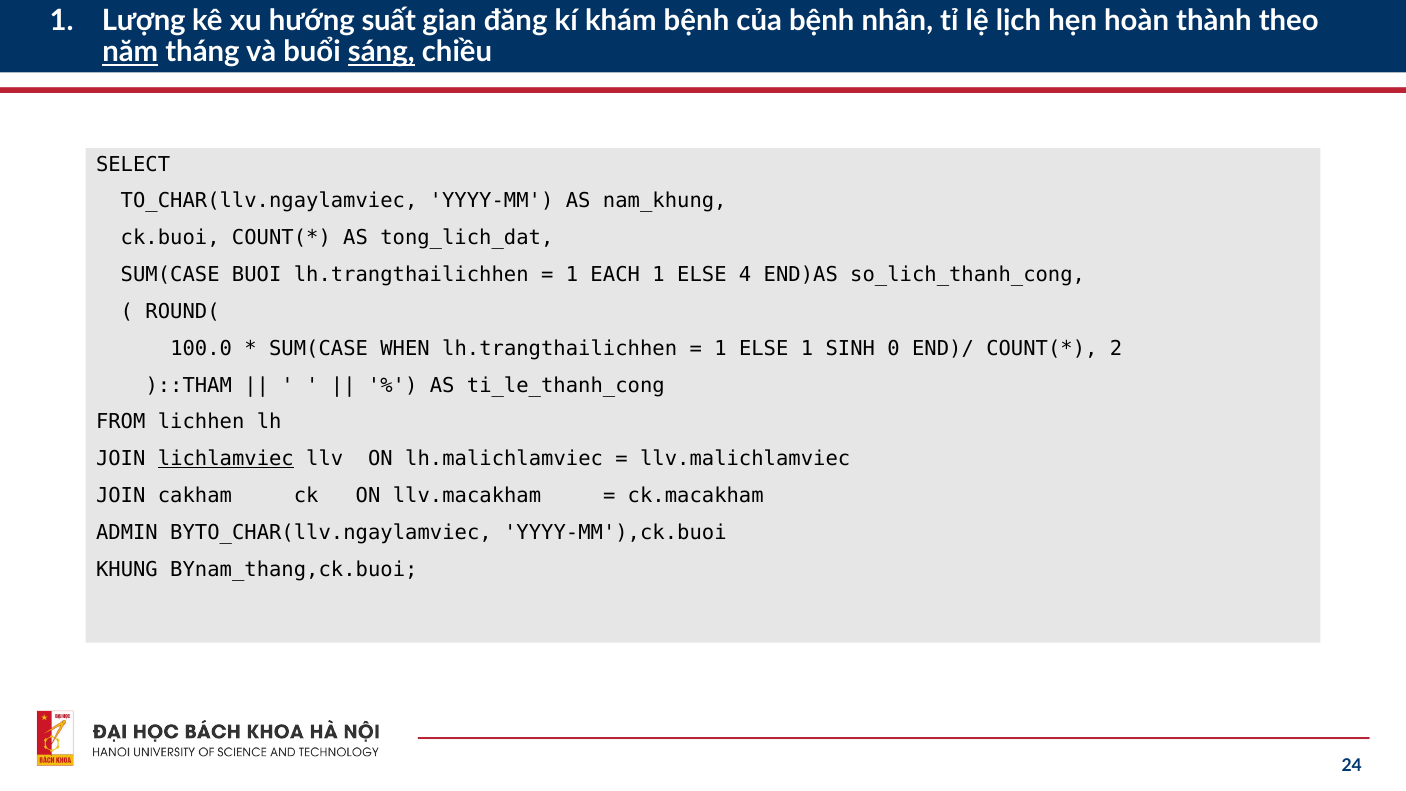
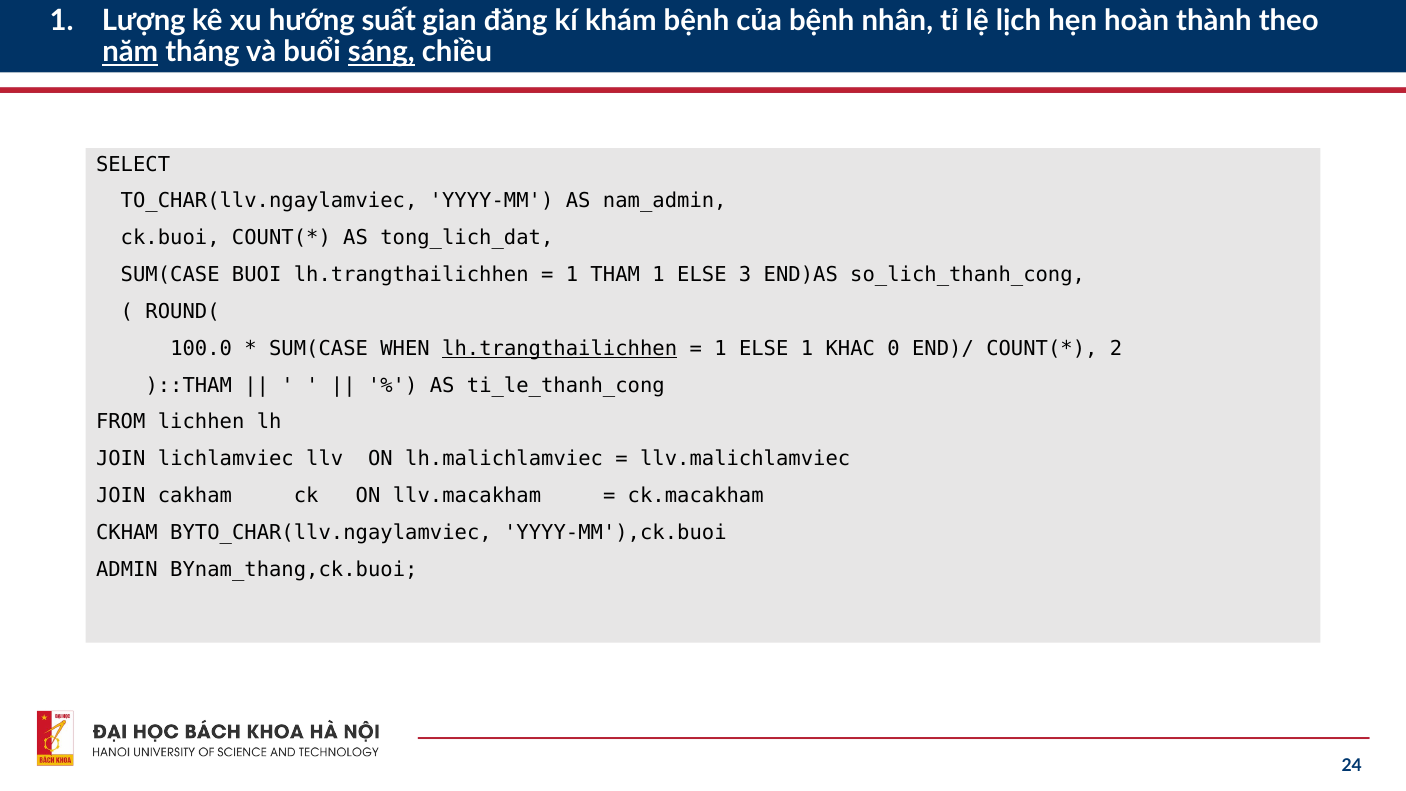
nam_khung: nam_khung -> nam_admin
EACH: EACH -> THAM
4: 4 -> 3
lh.trangthailichhen at (560, 348) underline: none -> present
SINH: SINH -> KHAC
lichlamviec underline: present -> none
ADMIN: ADMIN -> CKHAM
KHUNG: KHUNG -> ADMIN
